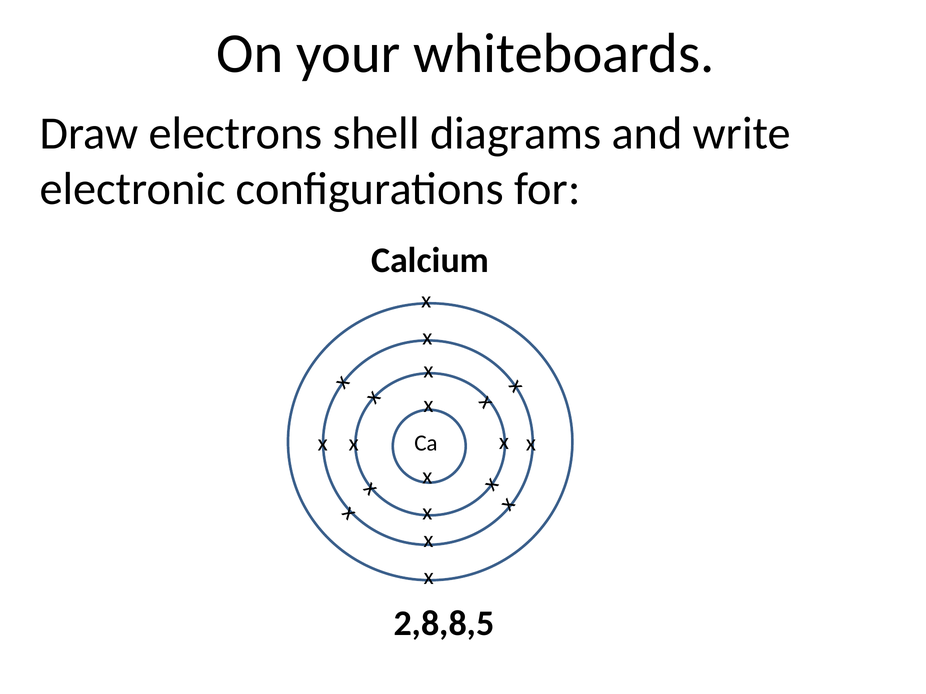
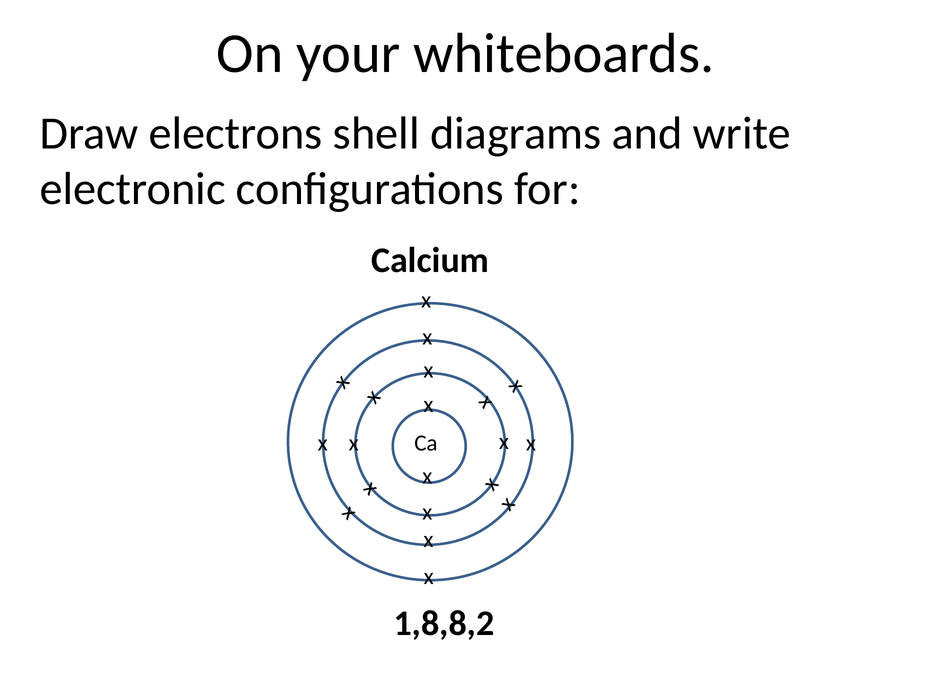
2,8,8,5: 2,8,8,5 -> 1,8,8,2
